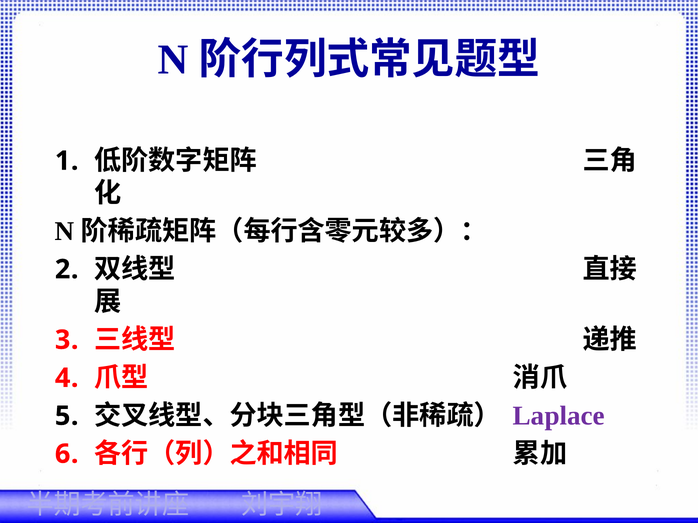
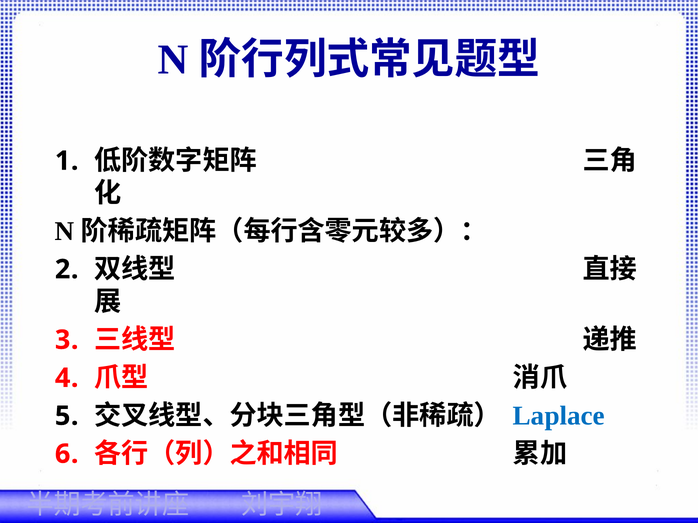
Laplace colour: purple -> blue
